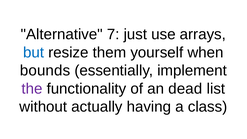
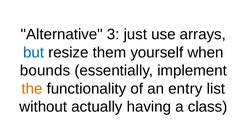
7: 7 -> 3
the colour: purple -> orange
dead: dead -> entry
